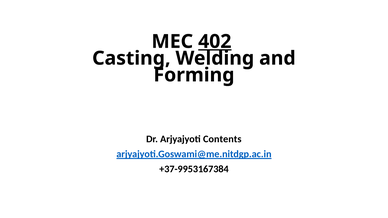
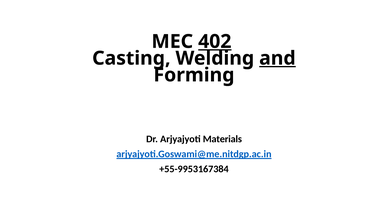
and underline: none -> present
Contents: Contents -> Materials
+37-9953167384: +37-9953167384 -> +55-9953167384
